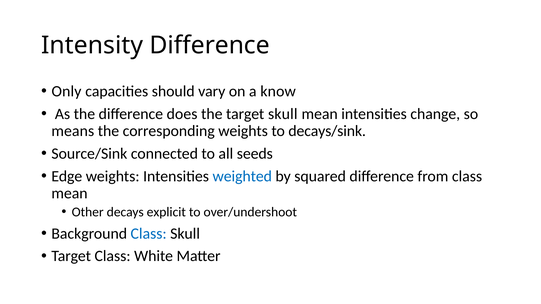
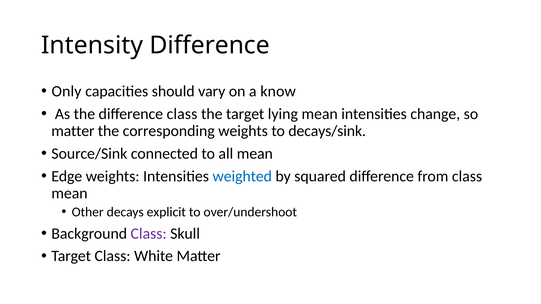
difference does: does -> class
target skull: skull -> lying
means at (73, 131): means -> matter
all seeds: seeds -> mean
Class at (149, 234) colour: blue -> purple
